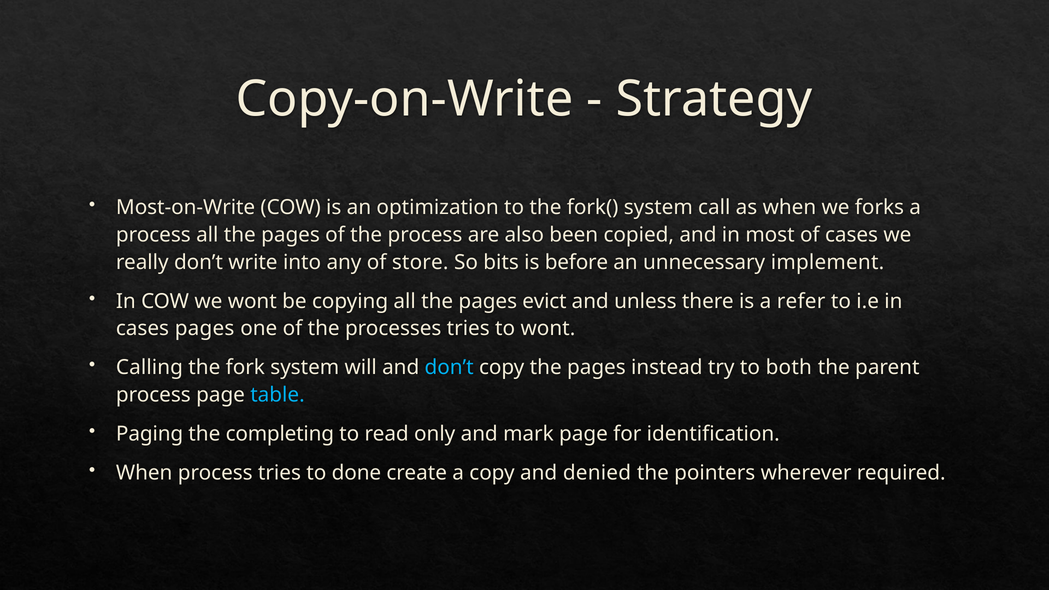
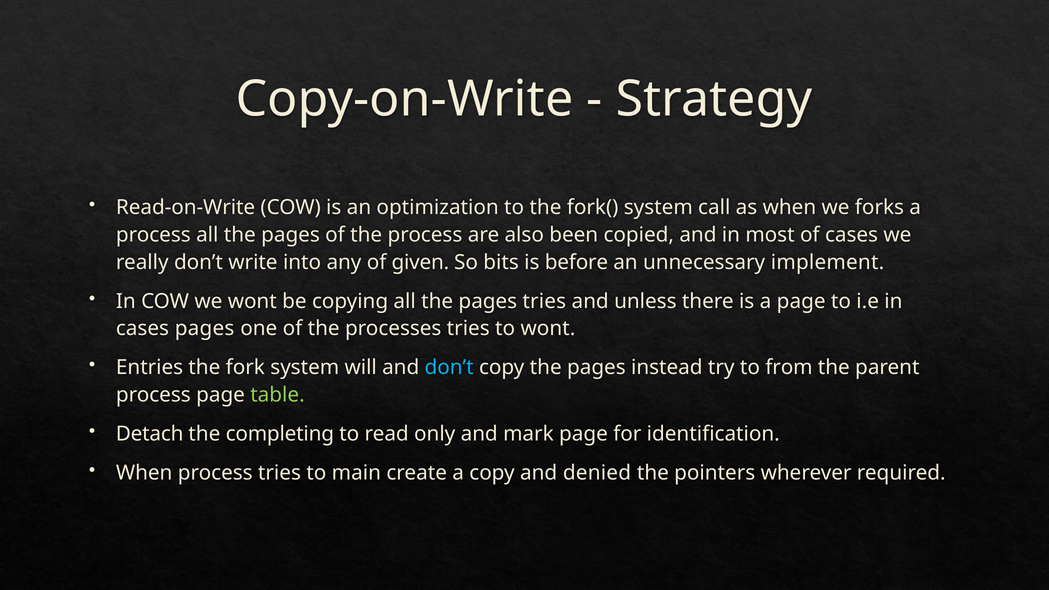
Most-on-Write: Most-on-Write -> Read-on-Write
store: store -> given
pages evict: evict -> tries
a refer: refer -> page
Calling: Calling -> Entries
both: both -> from
table colour: light blue -> light green
Paging: Paging -> Detach
done: done -> main
